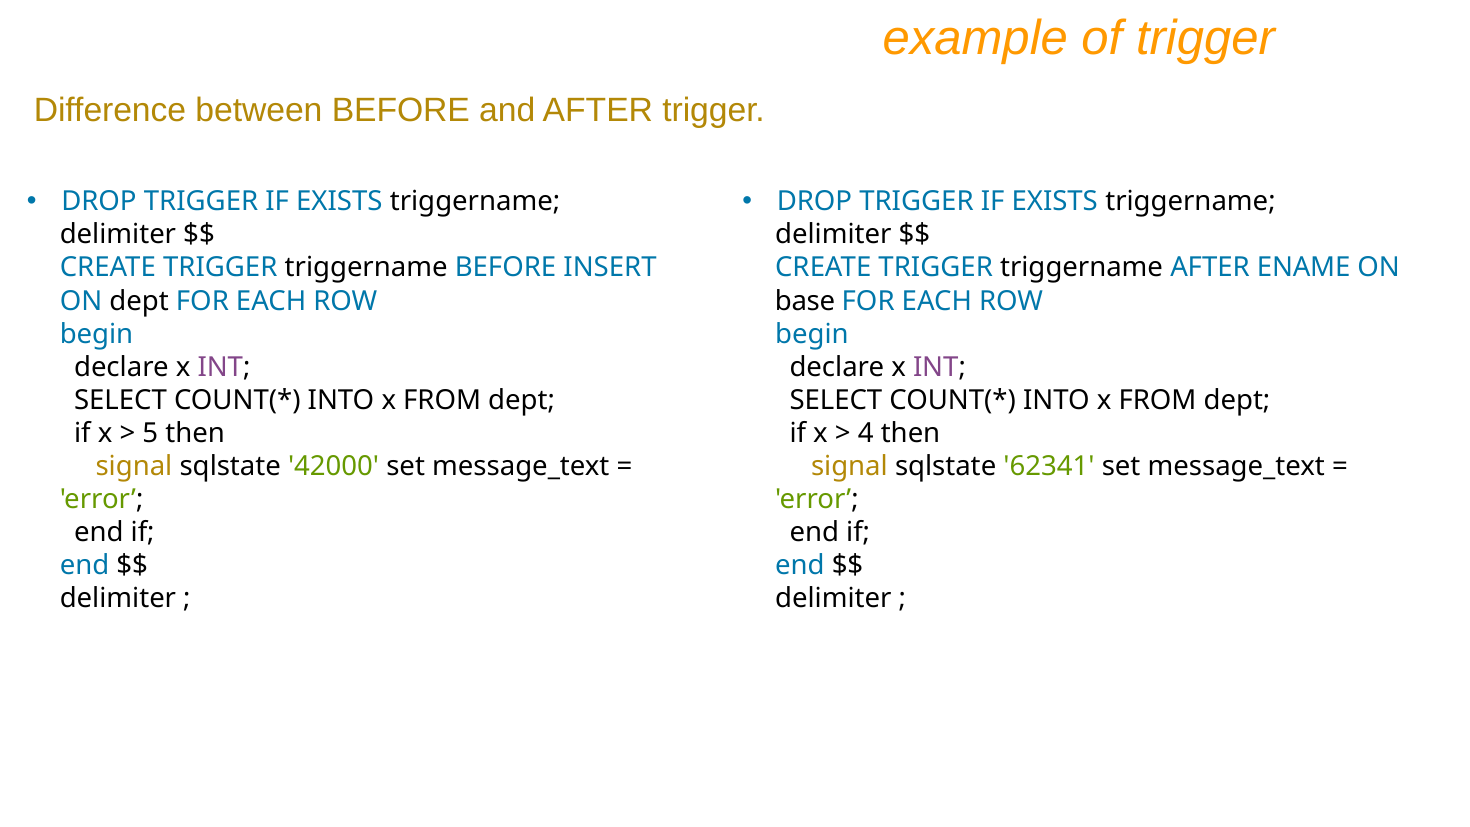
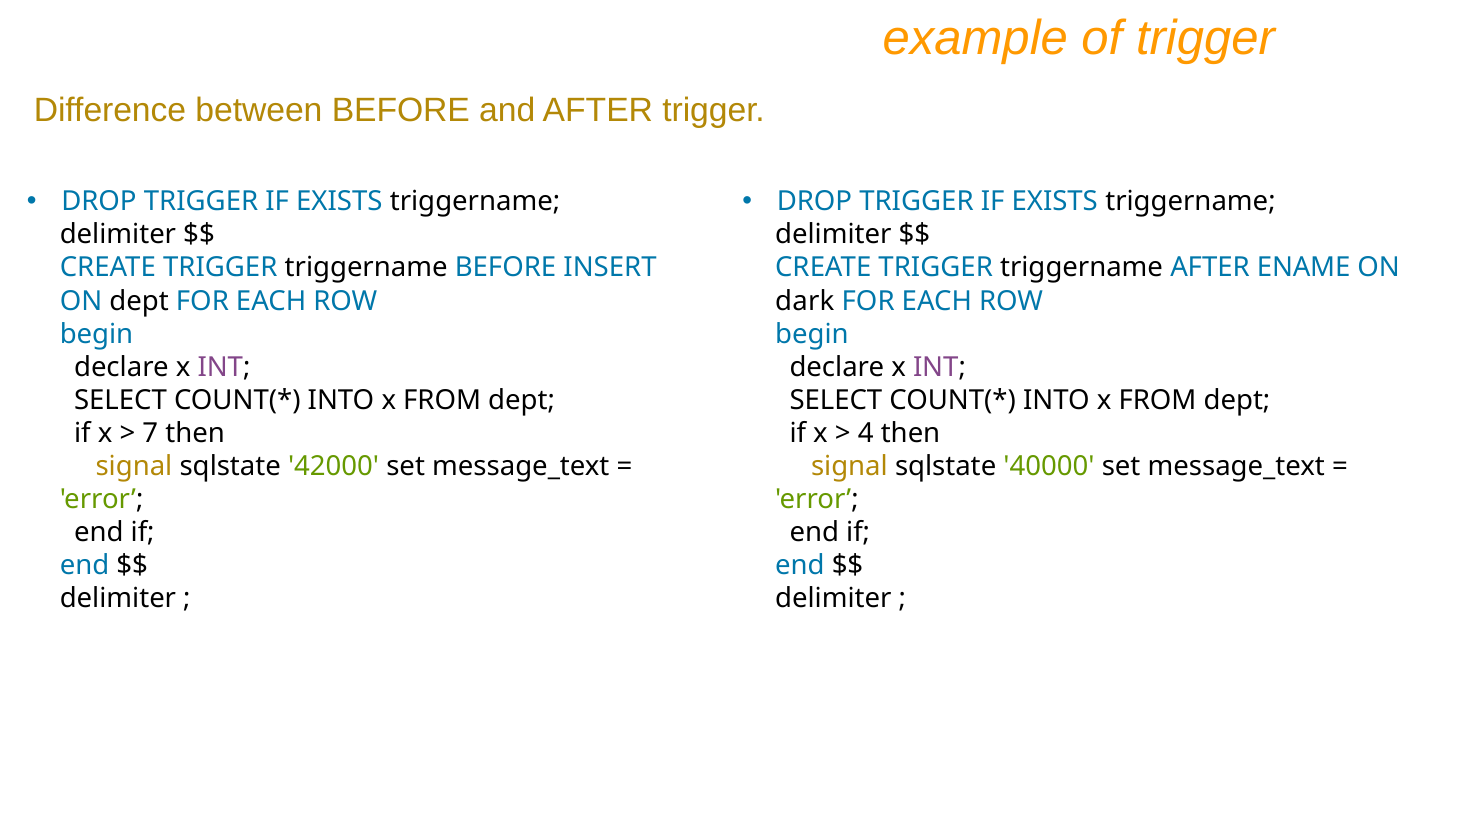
base: base -> dark
5: 5 -> 7
62341: 62341 -> 40000
